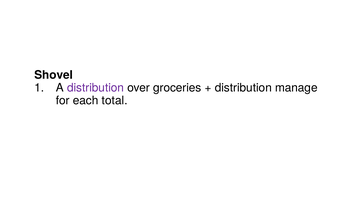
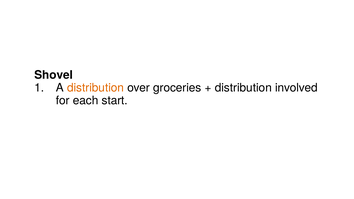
distribution at (96, 88) colour: purple -> orange
manage: manage -> involved
total: total -> start
